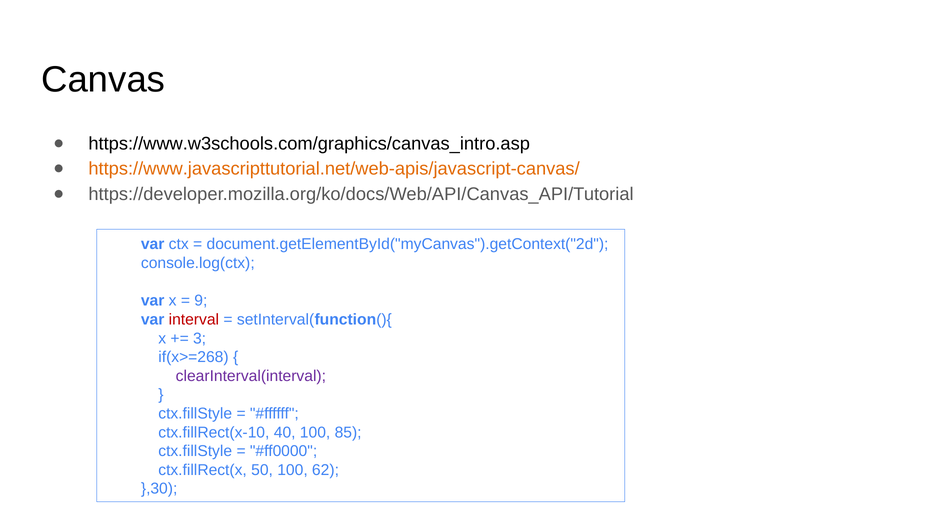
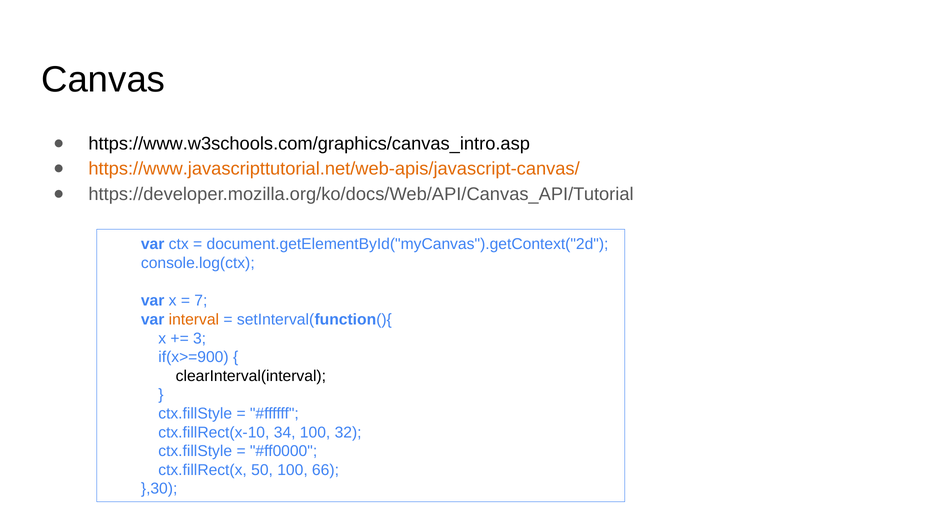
9: 9 -> 7
interval colour: red -> orange
if(x>=268: if(x>=268 -> if(x>=900
clearInterval(interval colour: purple -> black
40: 40 -> 34
85: 85 -> 32
62: 62 -> 66
